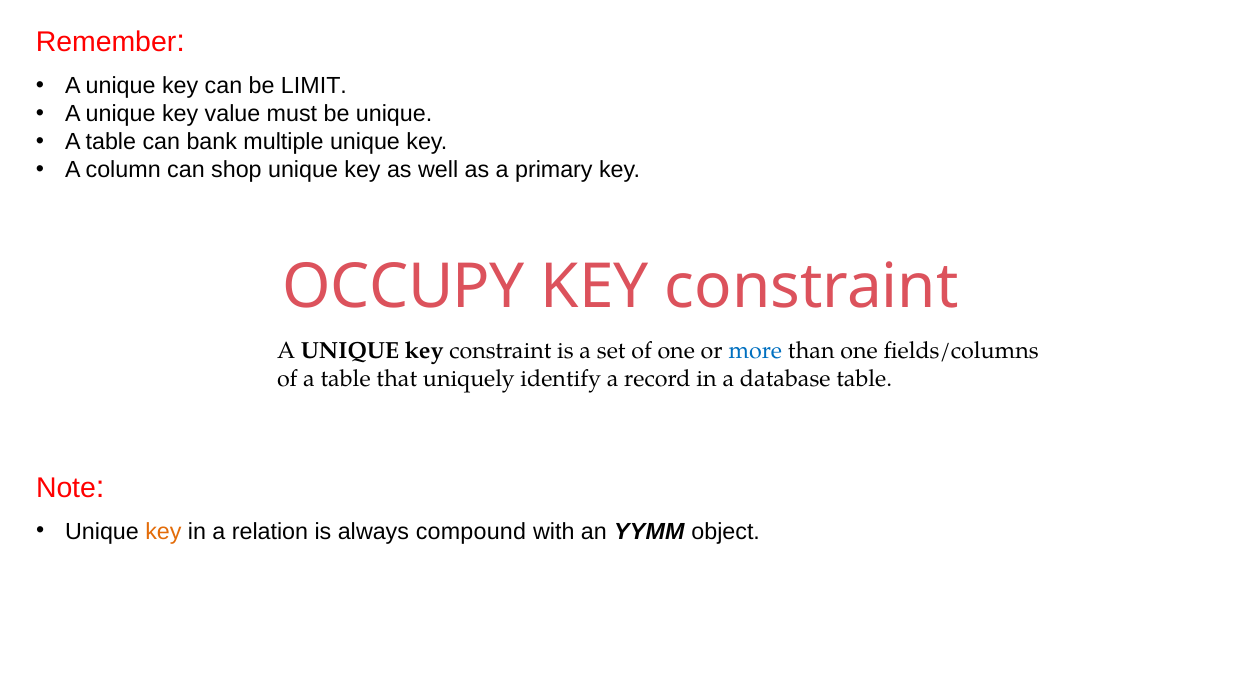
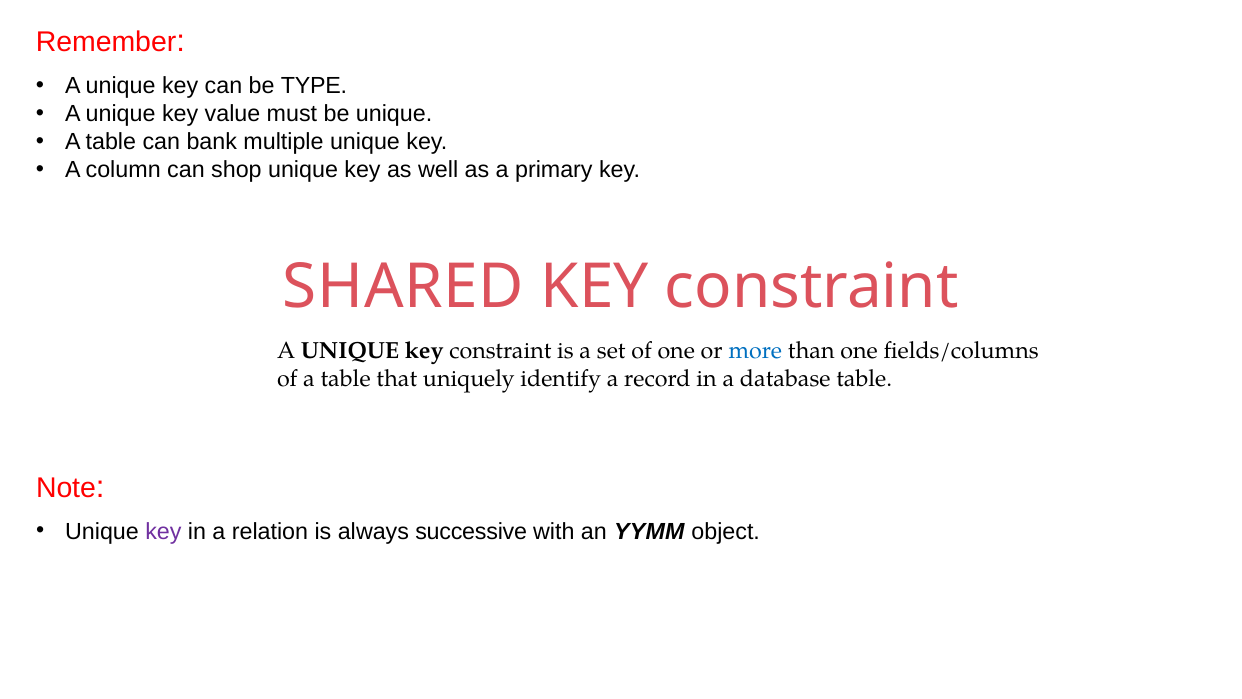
LIMIT: LIMIT -> TYPE
OCCUPY: OCCUPY -> SHARED
key at (163, 531) colour: orange -> purple
compound: compound -> successive
